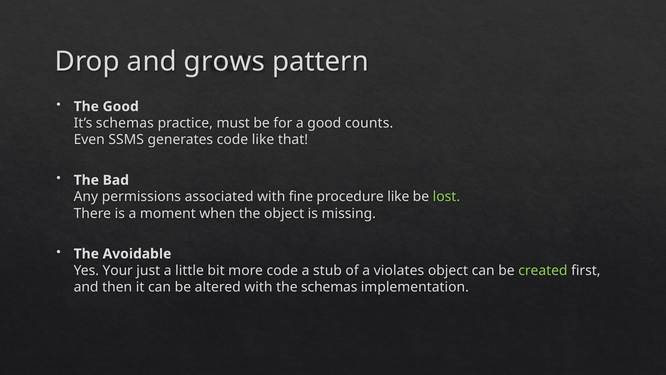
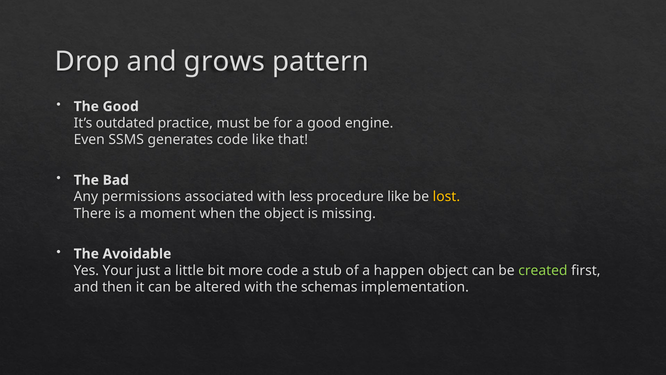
It’s schemas: schemas -> outdated
counts: counts -> engine
fine: fine -> less
lost colour: light green -> yellow
violates: violates -> happen
